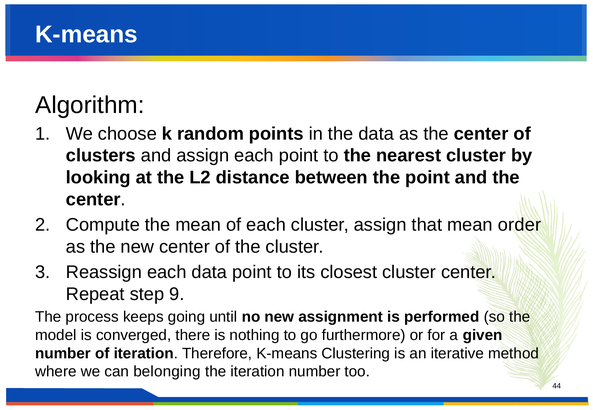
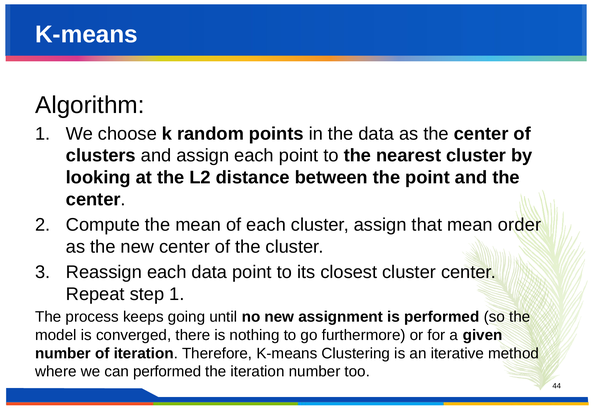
step 9: 9 -> 1
can belonging: belonging -> performed
